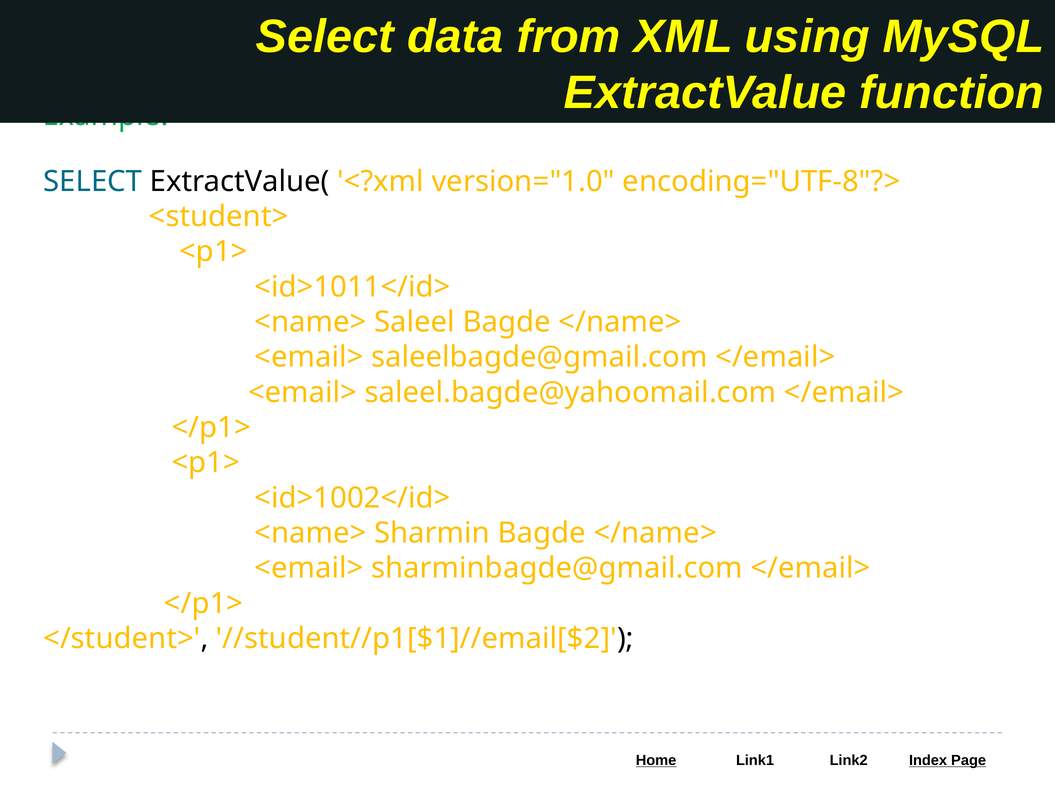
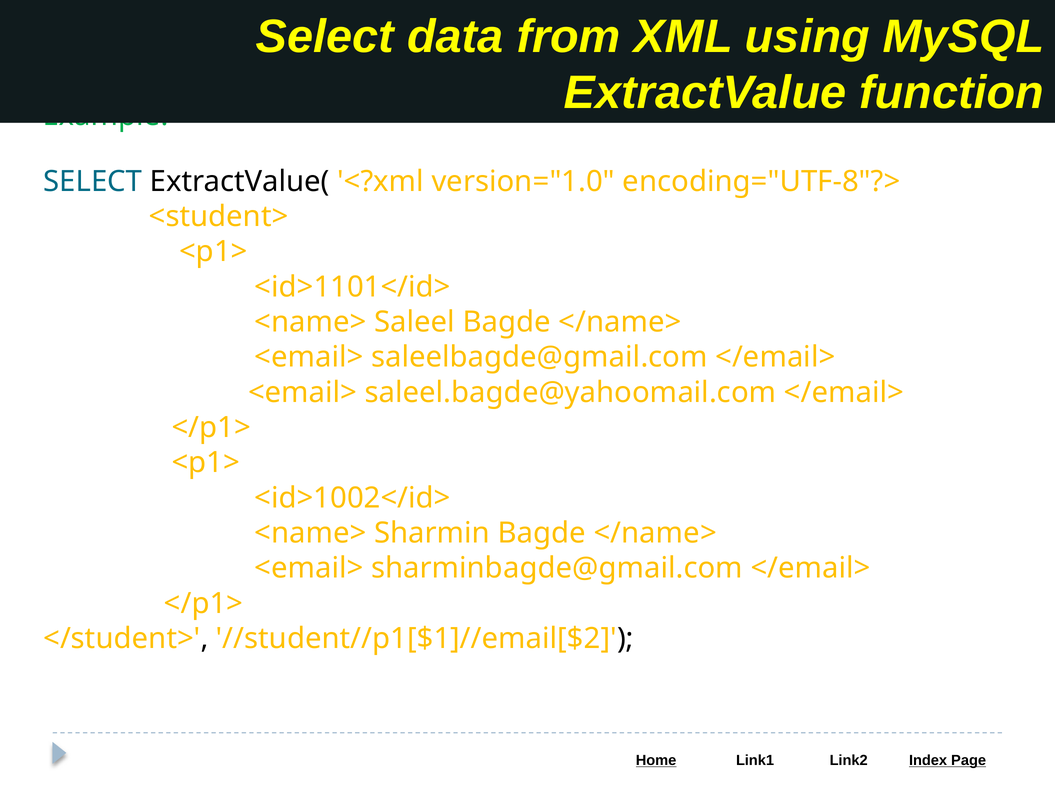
<id>1011</id>: <id>1011</id> -> <id>1101</id>
